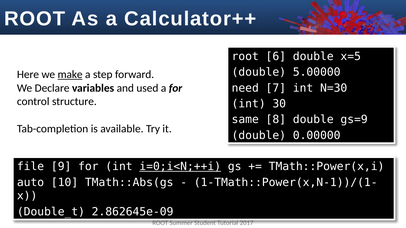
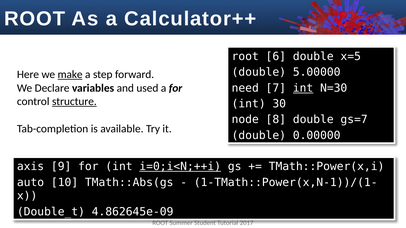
int at (303, 88) underline: none -> present
structure underline: none -> present
same: same -> node
gs=9: gs=9 -> gs=7
file: file -> axis
2.862645e-09: 2.862645e-09 -> 4.862645e-09
